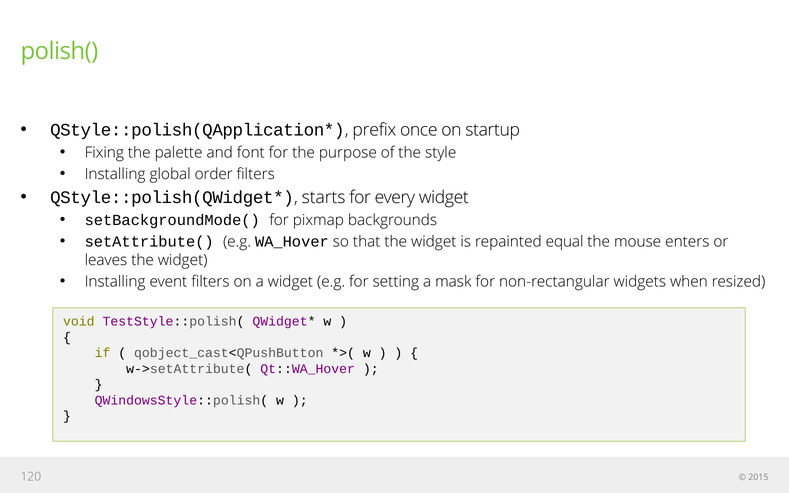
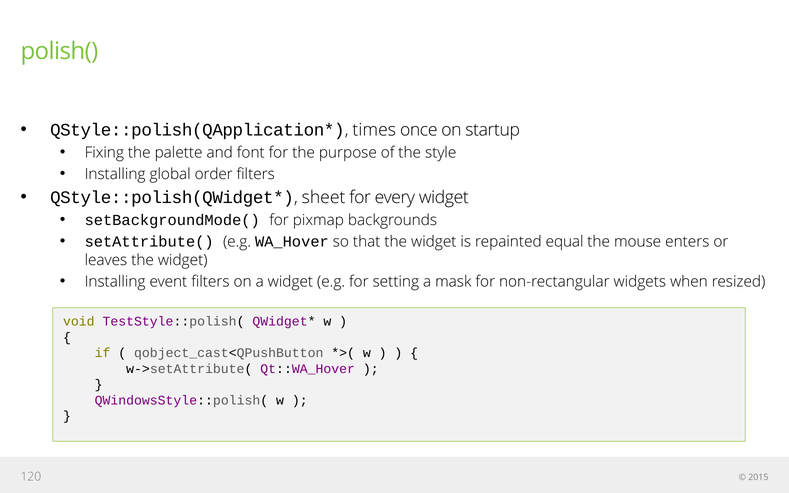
prefix: prefix -> times
starts: starts -> sheet
